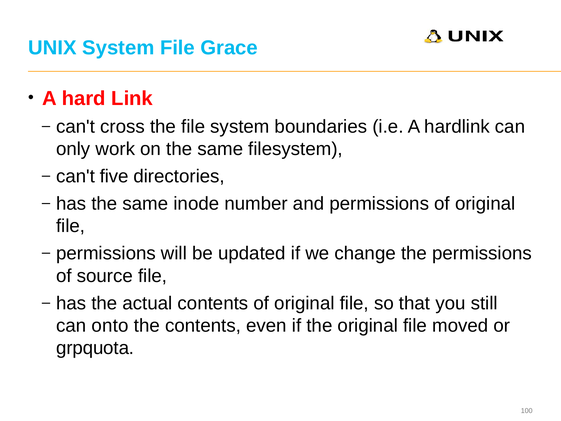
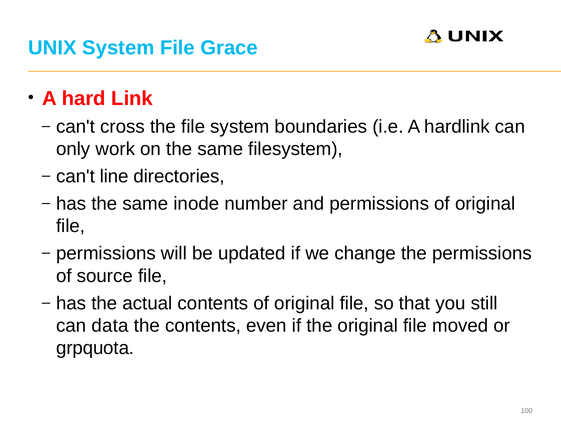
five: five -> line
onto: onto -> data
